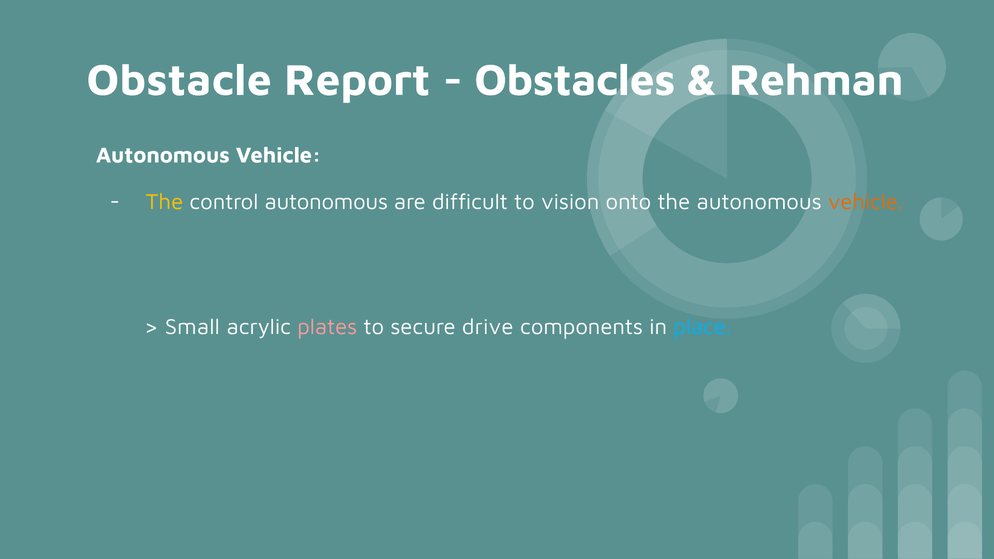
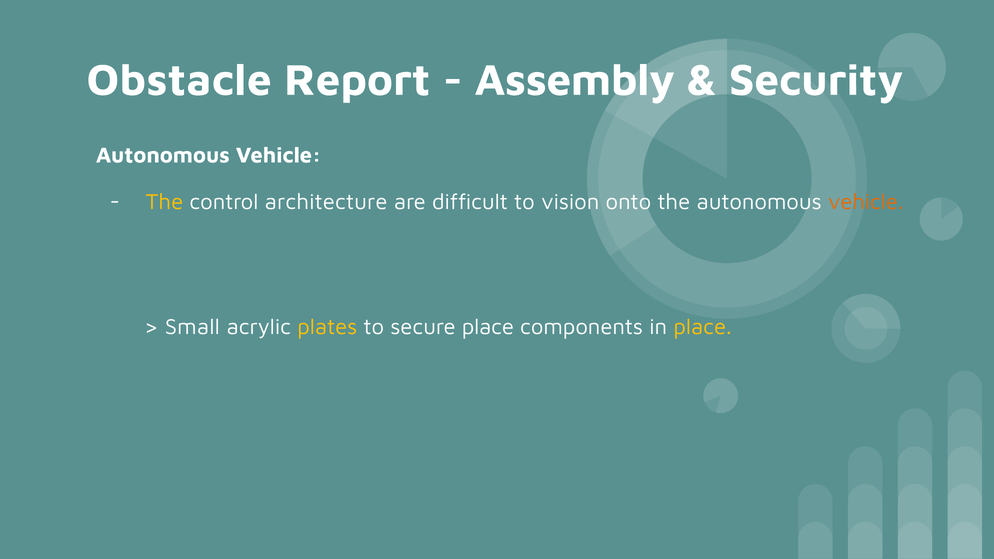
Obstacles: Obstacles -> Assembly
Rehman: Rehman -> Security
control autonomous: autonomous -> architecture
plates colour: pink -> yellow
secure drive: drive -> place
place at (703, 327) colour: light blue -> yellow
